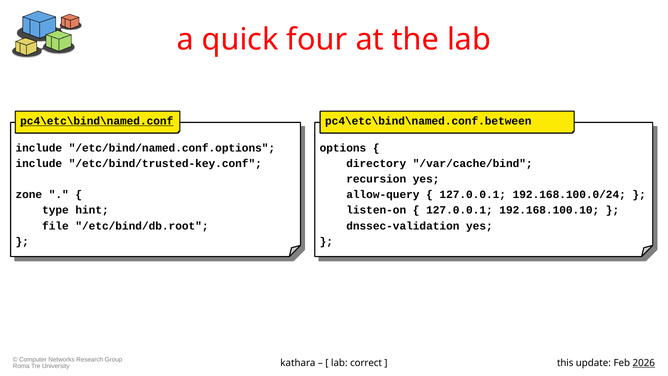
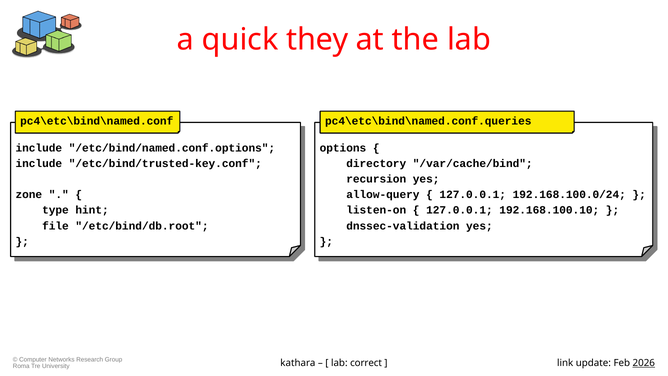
four: four -> they
pc4\etc\bind\named.conf underline: present -> none
pc4\etc\bind\named.conf.between: pc4\etc\bind\named.conf.between -> pc4\etc\bind\named.conf.queries
this: this -> link
